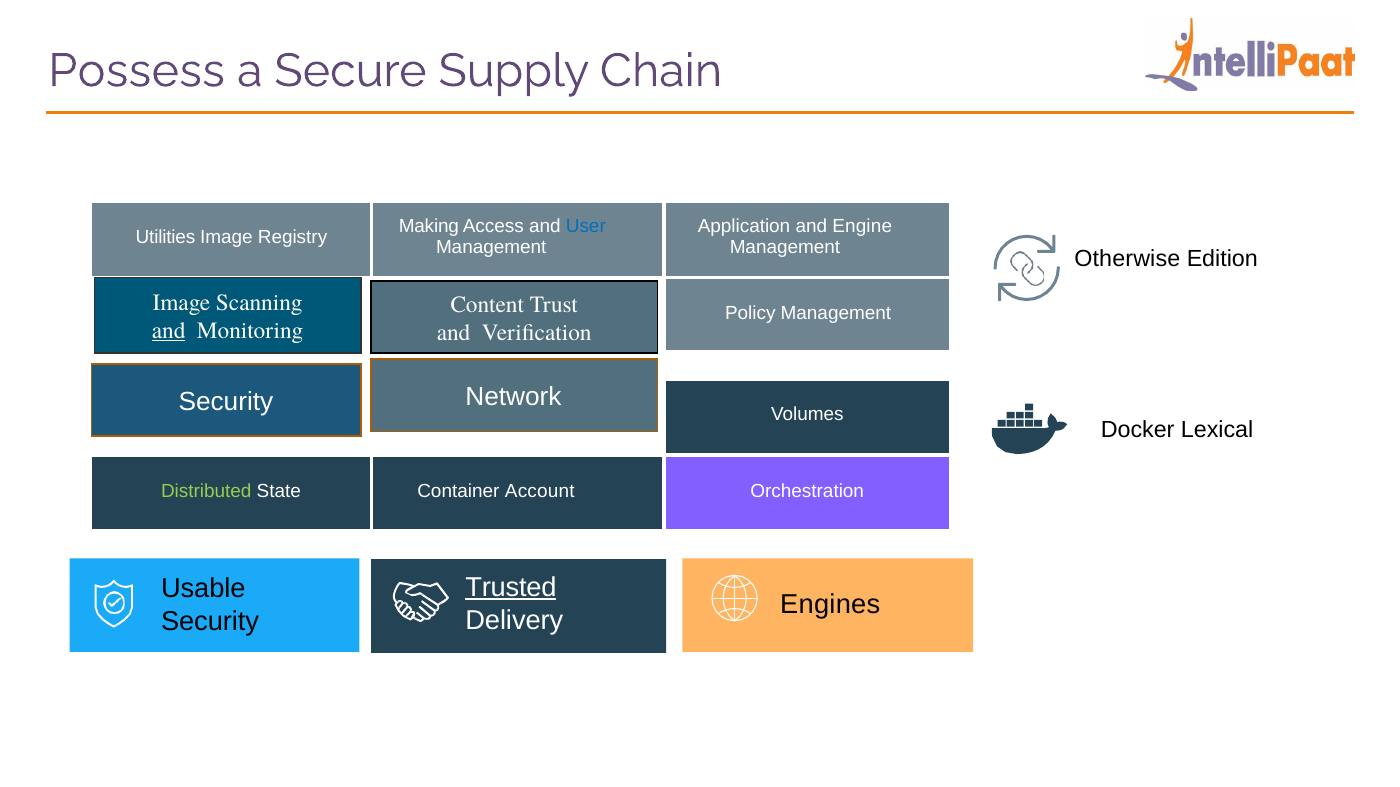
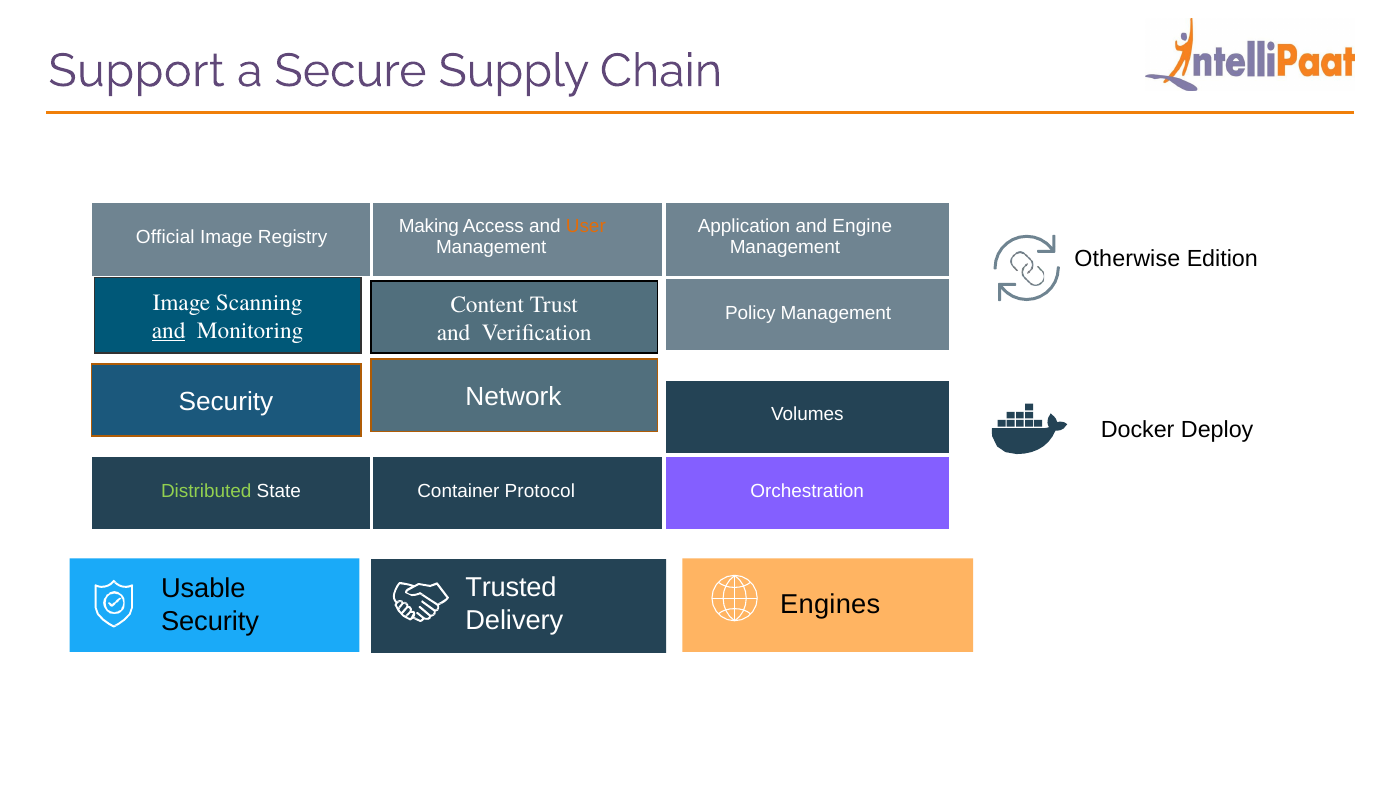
Possess: Possess -> Support
User colour: blue -> orange
Utilities: Utilities -> Official
Lexical: Lexical -> Deploy
Account: Account -> Protocol
Trusted underline: present -> none
